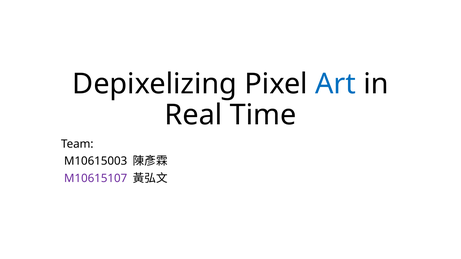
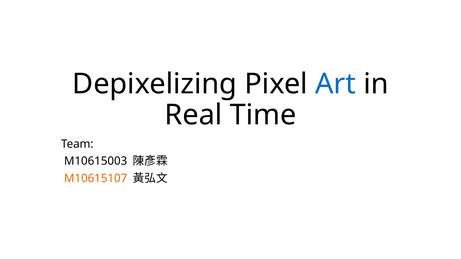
M10615107 colour: purple -> orange
